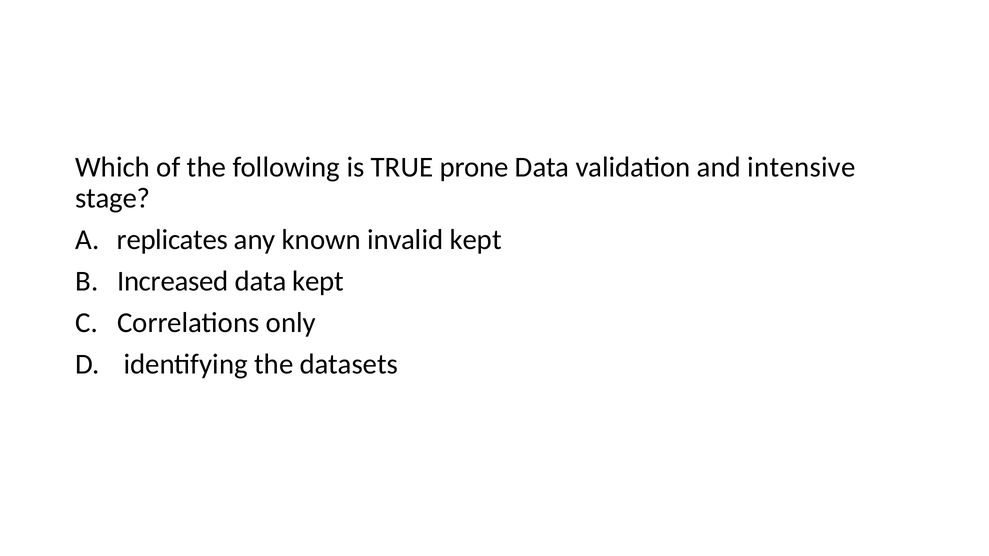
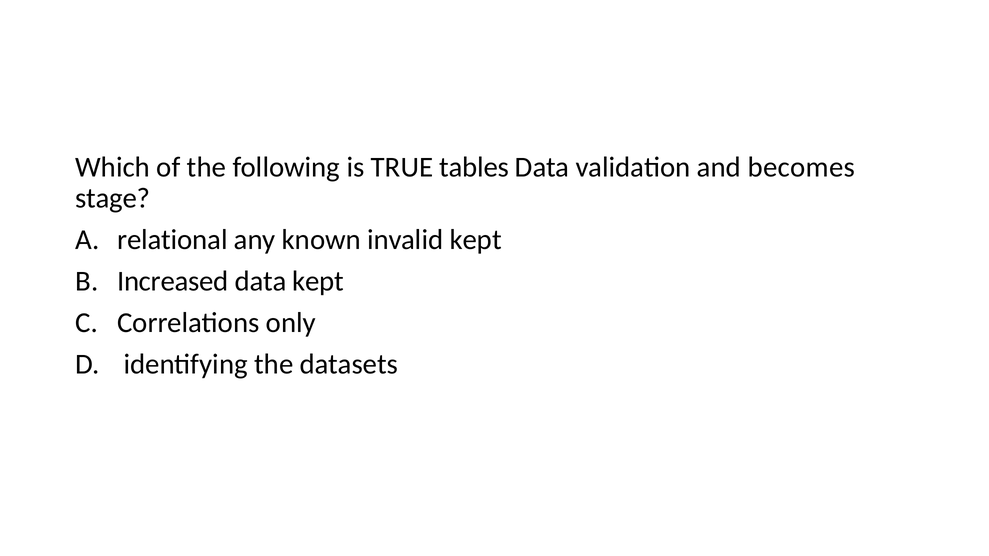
prone: prone -> tables
intensive: intensive -> becomes
replicates: replicates -> relational
